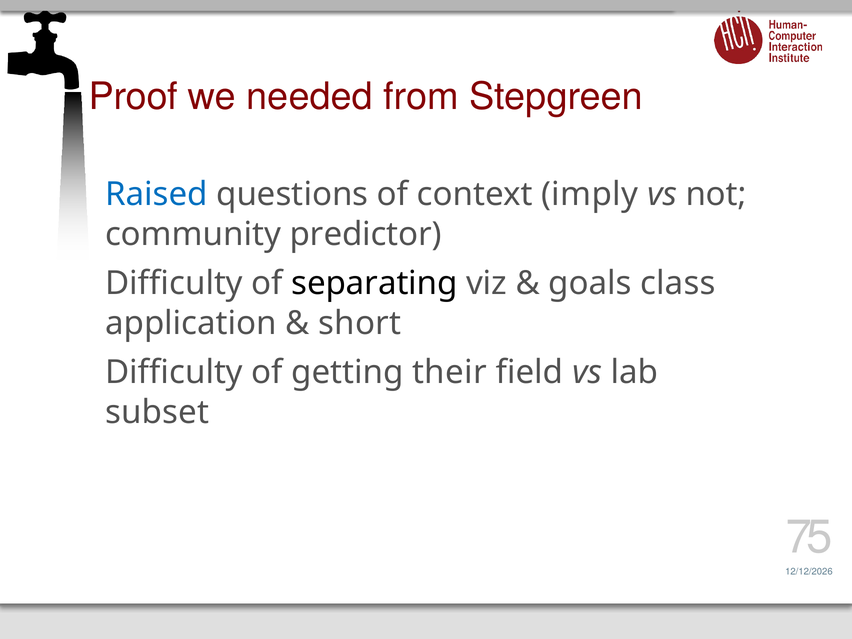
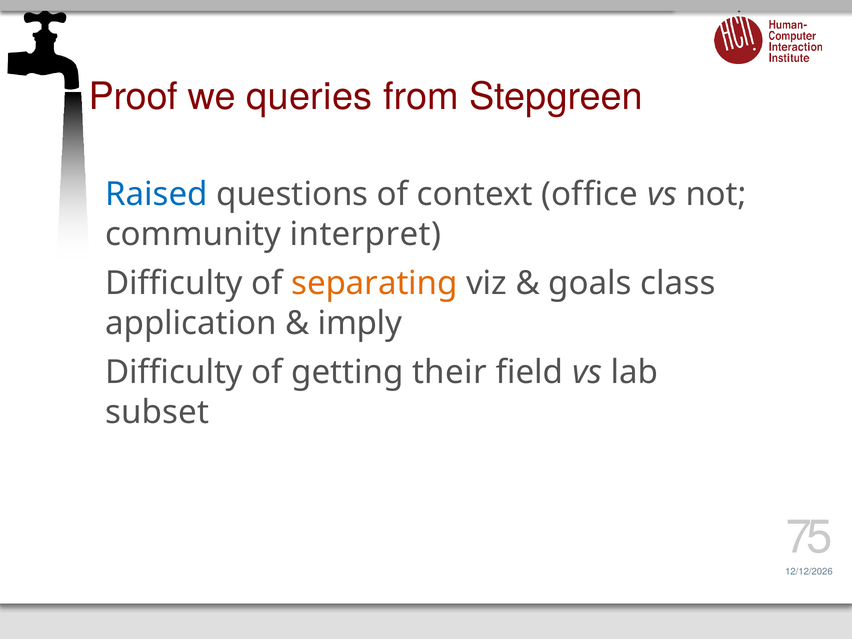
needed: needed -> queries
imply: imply -> office
predictor: predictor -> interpret
separating colour: black -> orange
short: short -> imply
